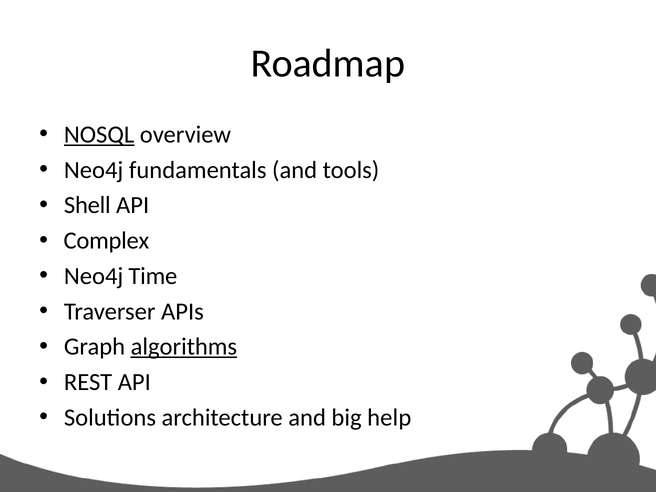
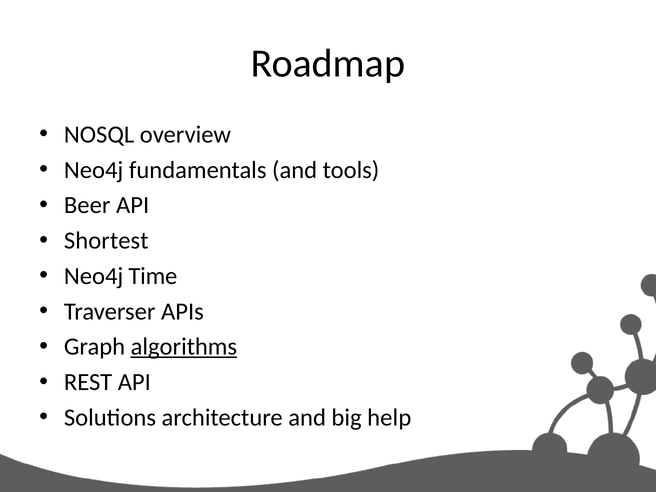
NOSQL underline: present -> none
Shell: Shell -> Beer
Complex: Complex -> Shortest
